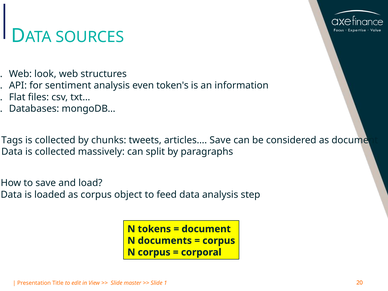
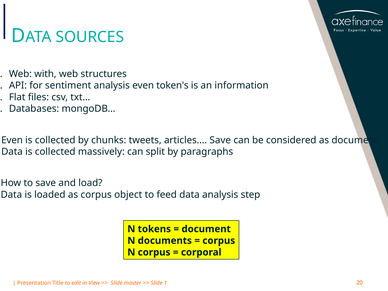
look: look -> with
Tags at (12, 140): Tags -> Even
